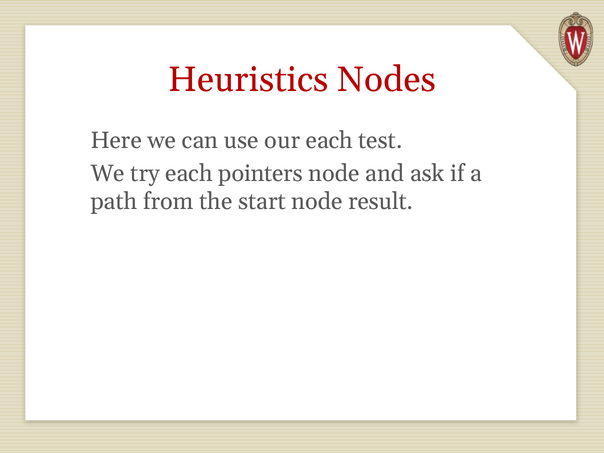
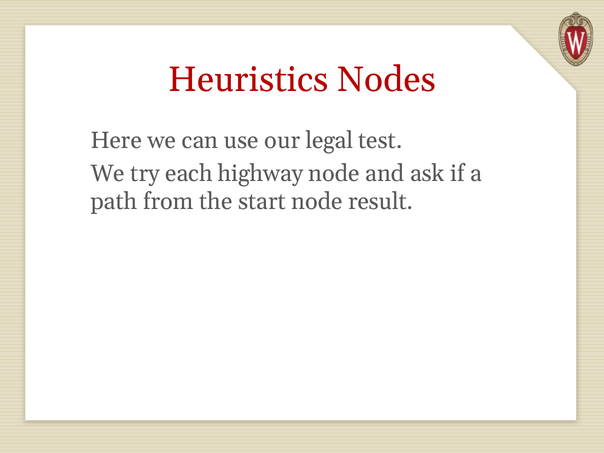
our each: each -> legal
pointers: pointers -> highway
